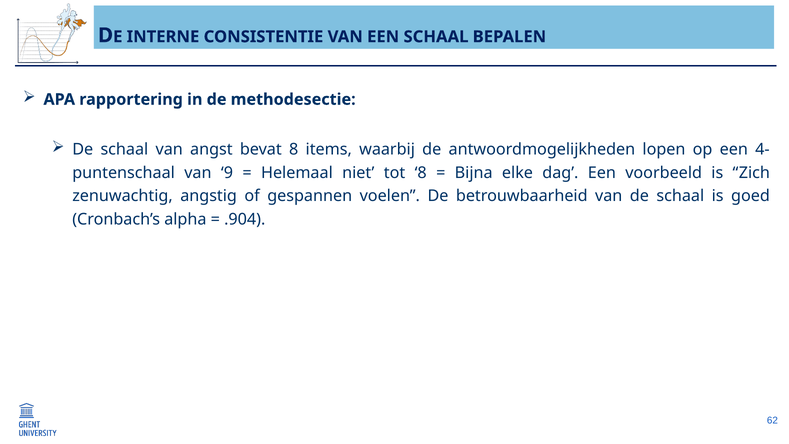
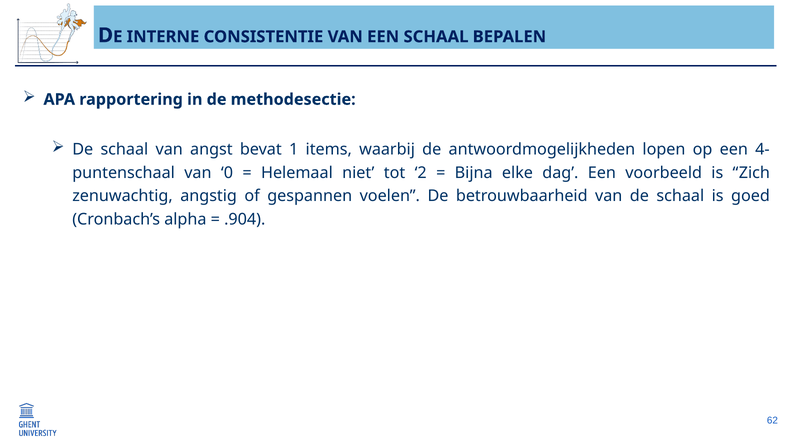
bevat 8: 8 -> 1
9: 9 -> 0
tot 8: 8 -> 2
